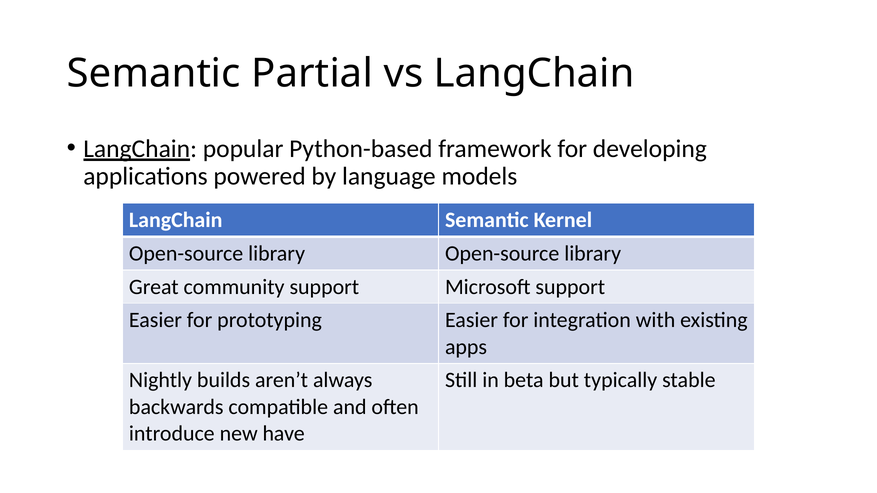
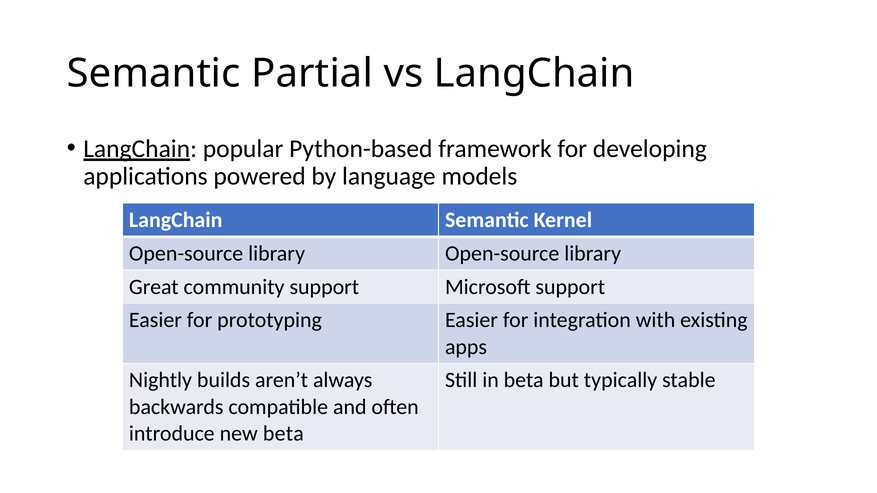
new have: have -> beta
